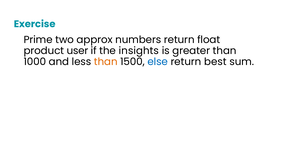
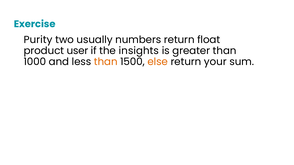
Prime: Prime -> Purity
approx: approx -> usually
else colour: blue -> orange
best: best -> your
